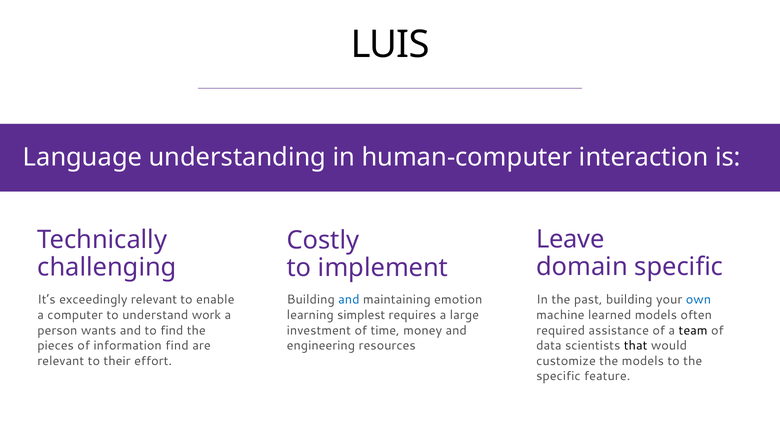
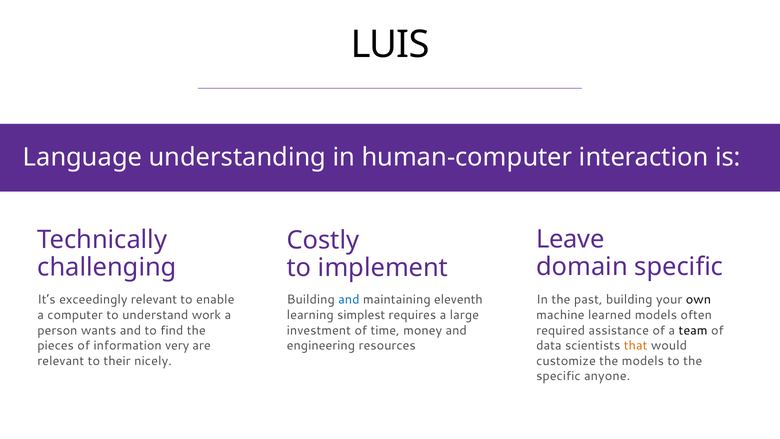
emotion: emotion -> eleventh
own colour: blue -> black
information find: find -> very
that colour: black -> orange
effort: effort -> nicely
feature: feature -> anyone
